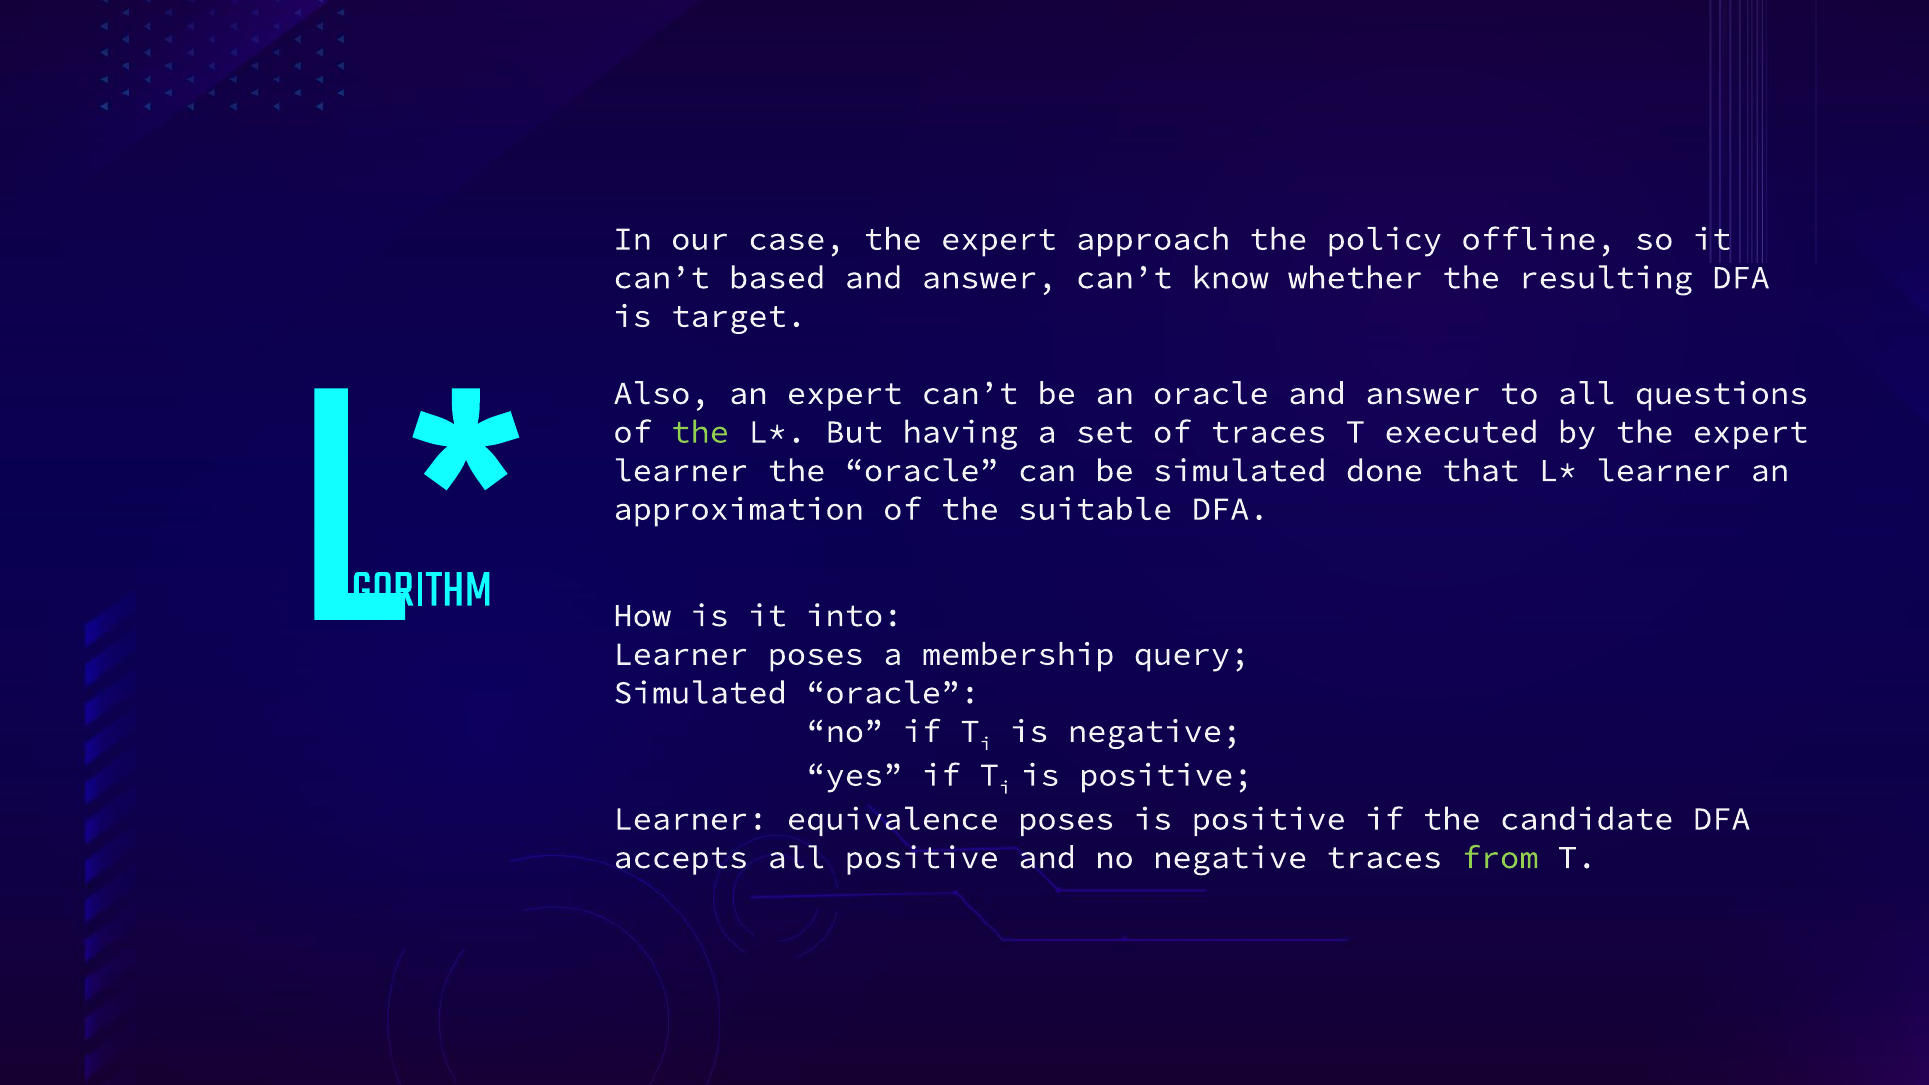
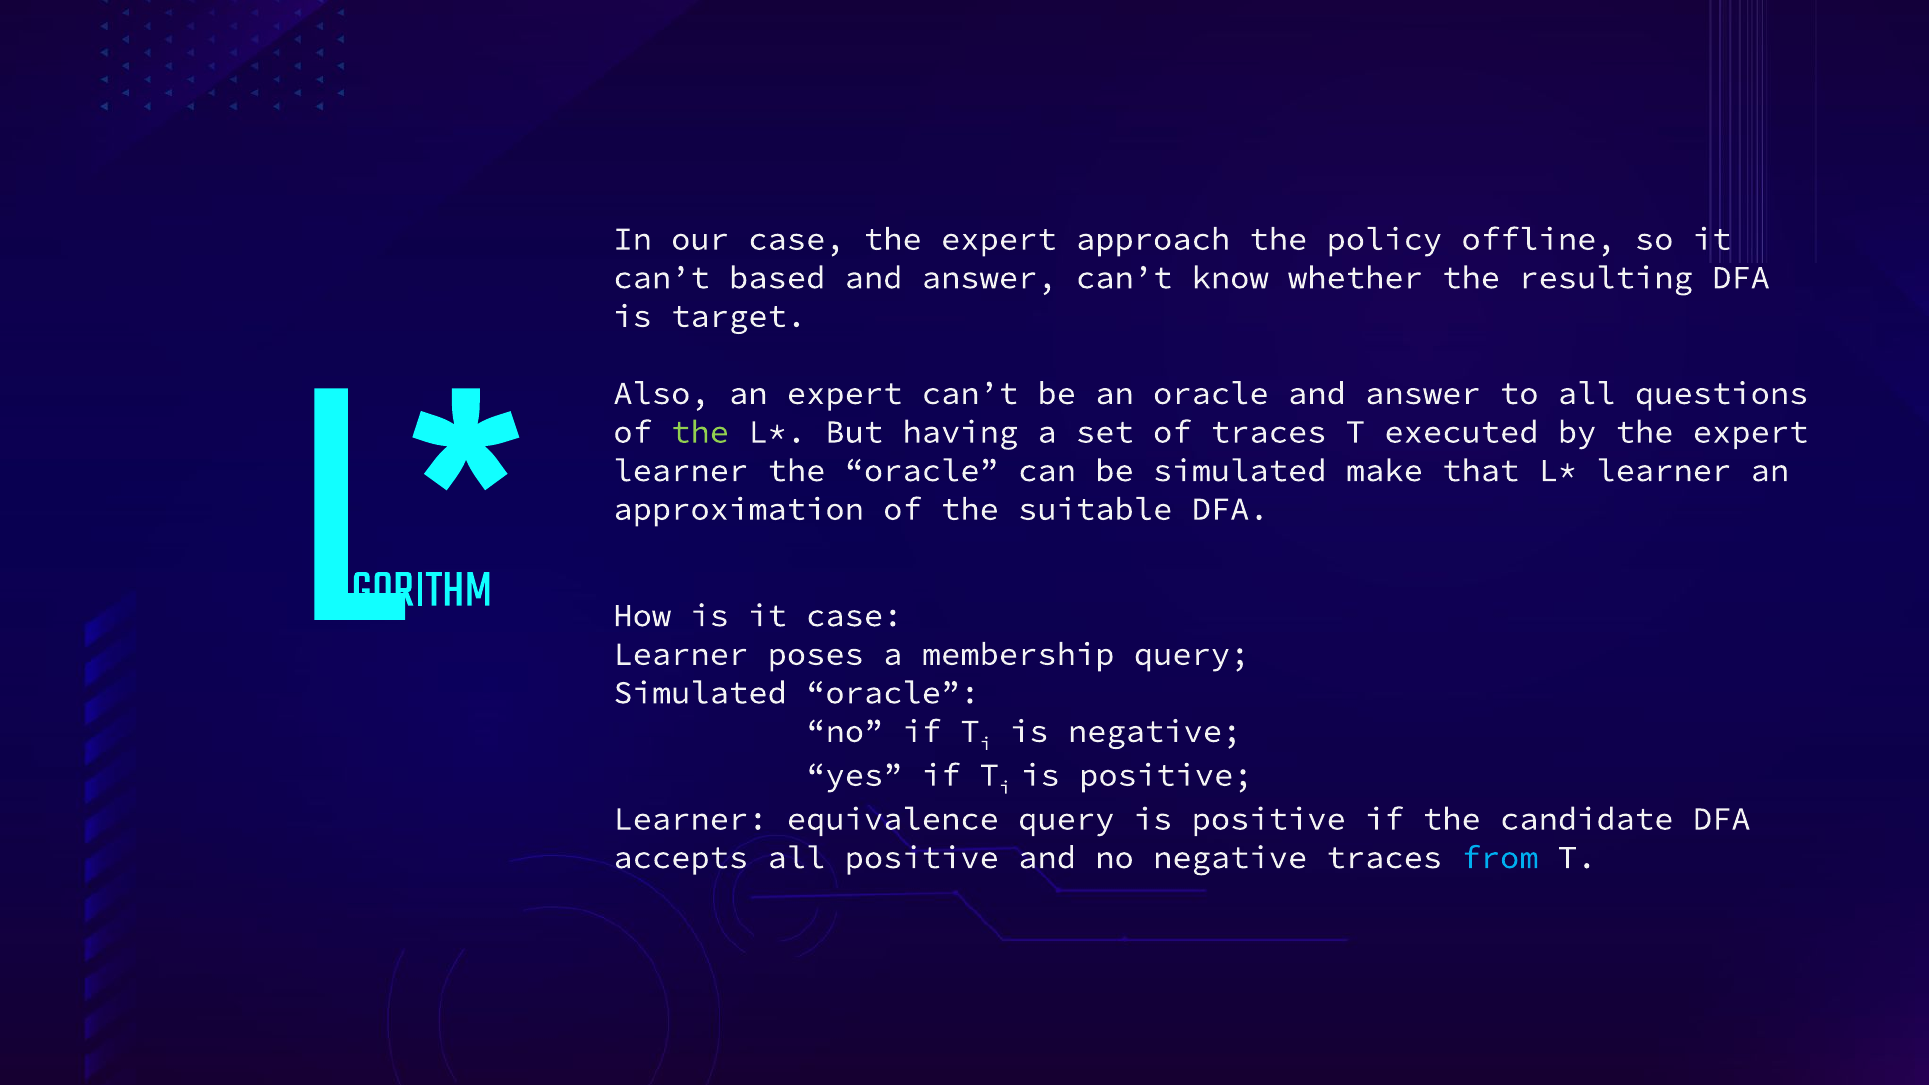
done: done -> make
it into: into -> case
equivalence poses: poses -> query
from colour: light green -> light blue
